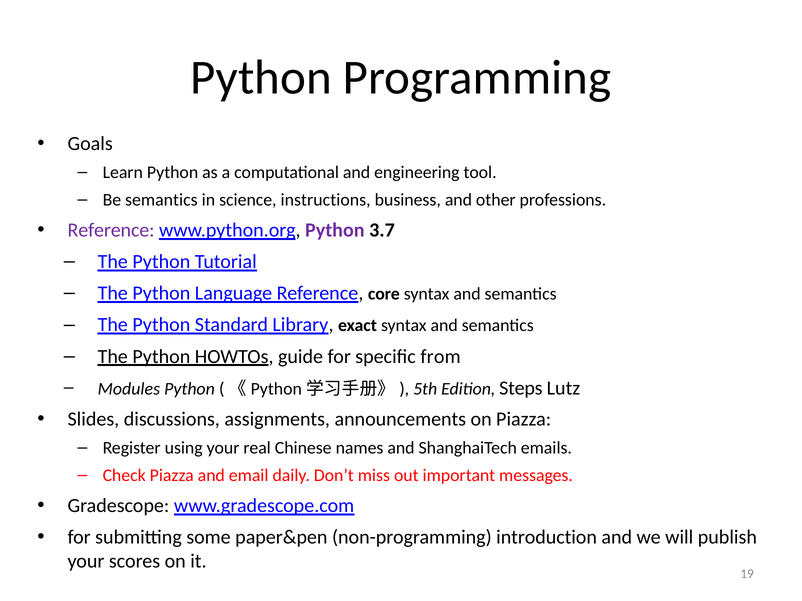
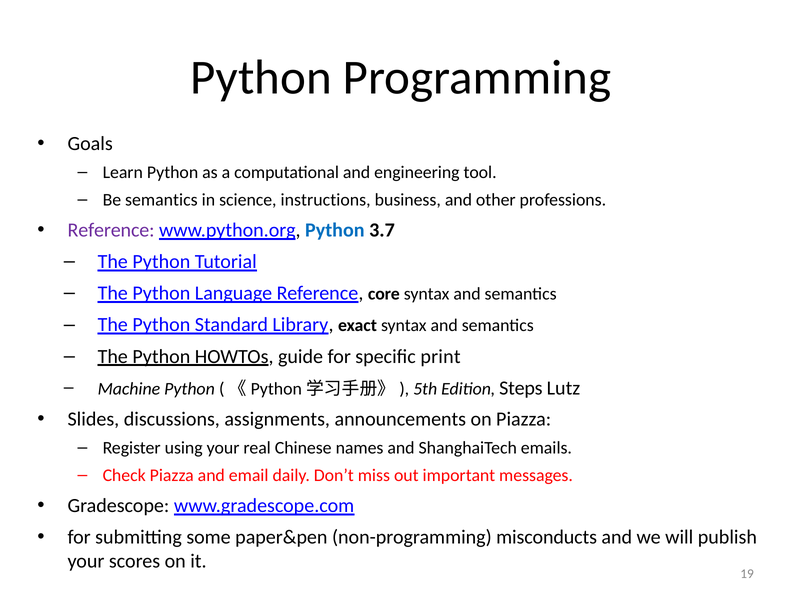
Python at (335, 230) colour: purple -> blue
from: from -> print
Modules: Modules -> Machine
introduction: introduction -> misconducts
